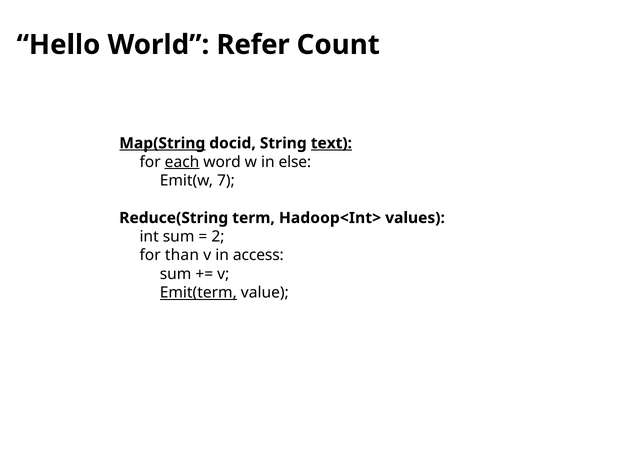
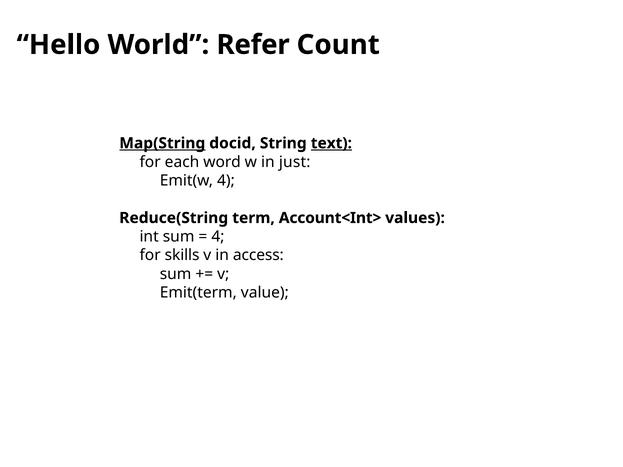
each underline: present -> none
else: else -> just
Emit(w 7: 7 -> 4
Hadoop<Int>: Hadoop<Int> -> Account<Int>
2 at (218, 237): 2 -> 4
than: than -> skills
Emit(term underline: present -> none
